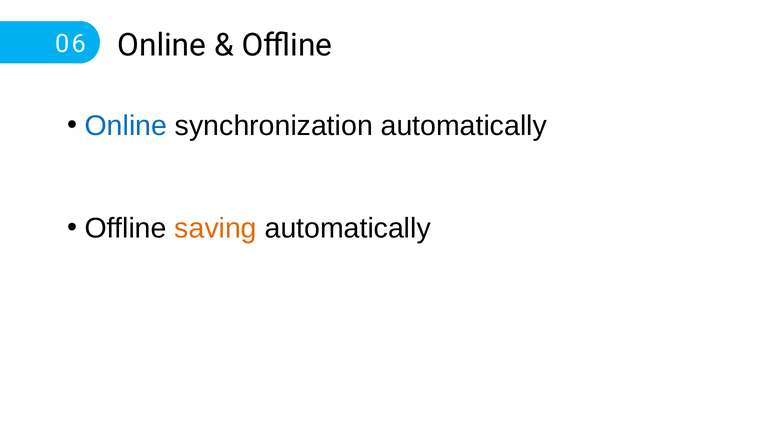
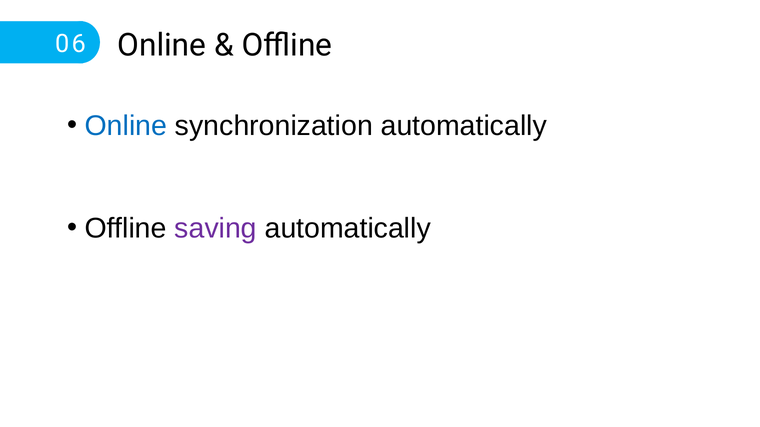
saving colour: orange -> purple
